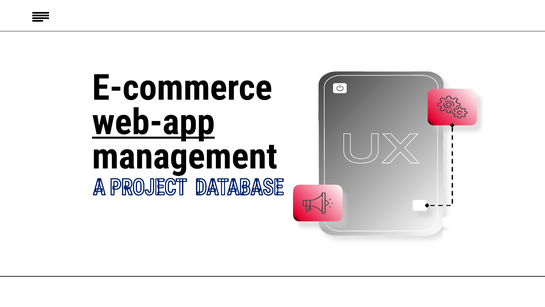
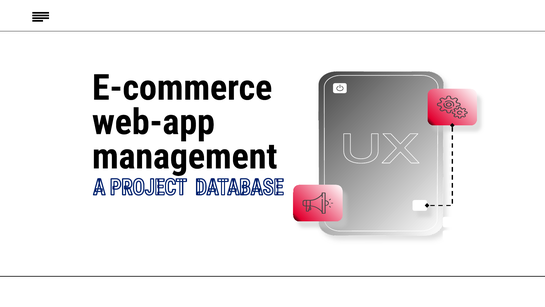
web-app underline: present -> none
